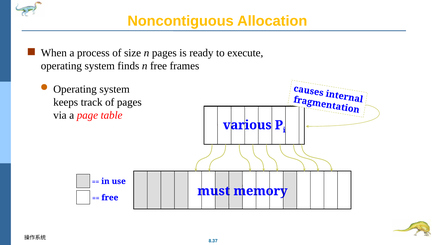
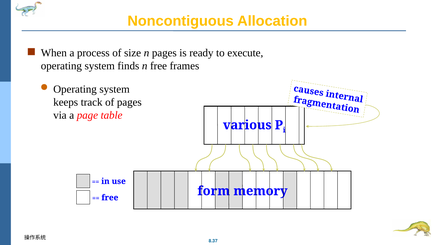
must: must -> form
